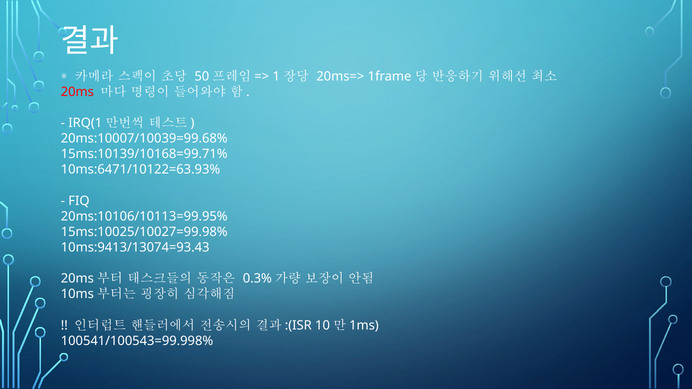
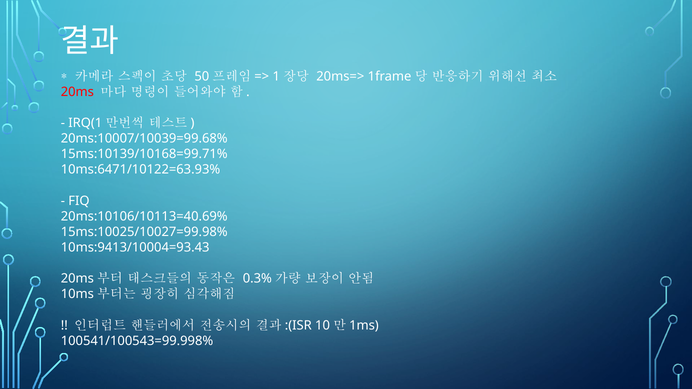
20ms:10106/10113=99.95%: 20ms:10106/10113=99.95% -> 20ms:10106/10113=40.69%
10ms:9413/13074=93.43: 10ms:9413/13074=93.43 -> 10ms:9413/10004=93.43
